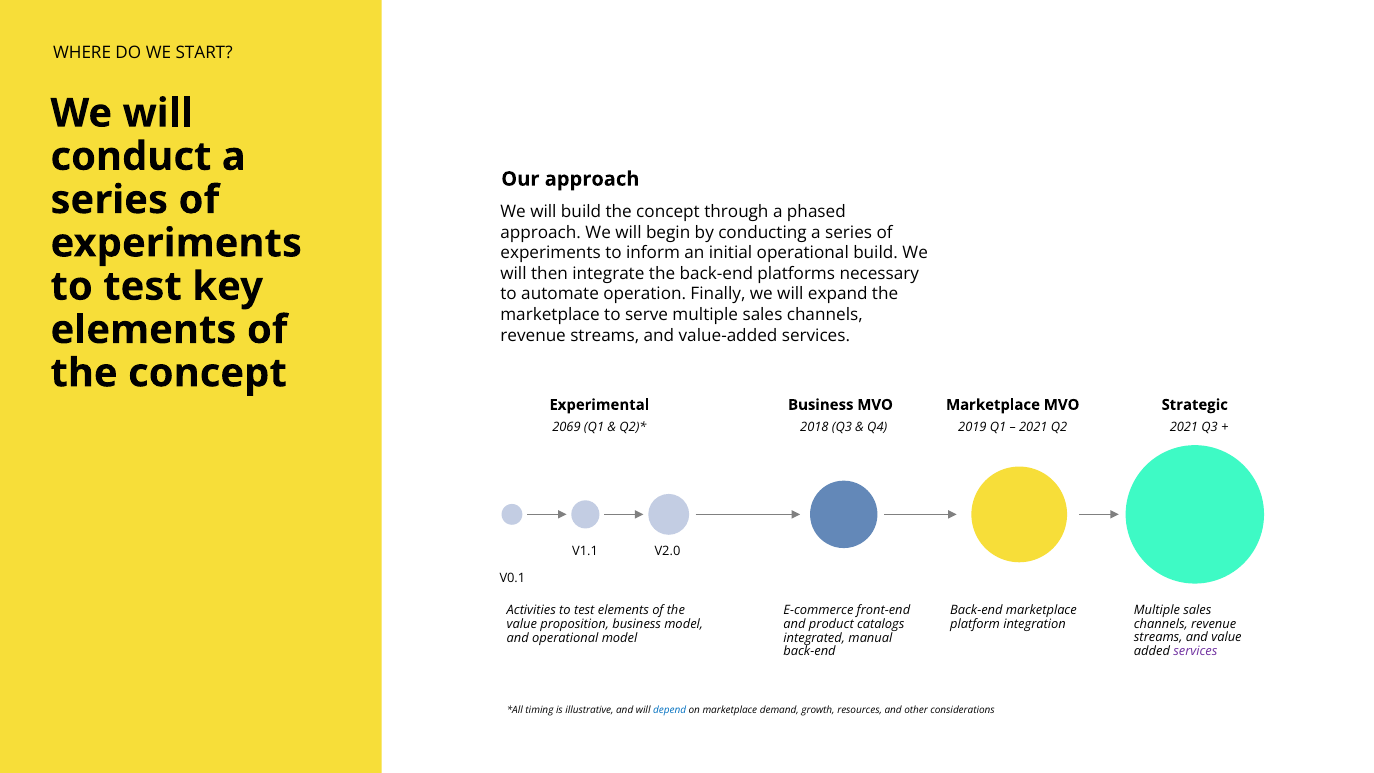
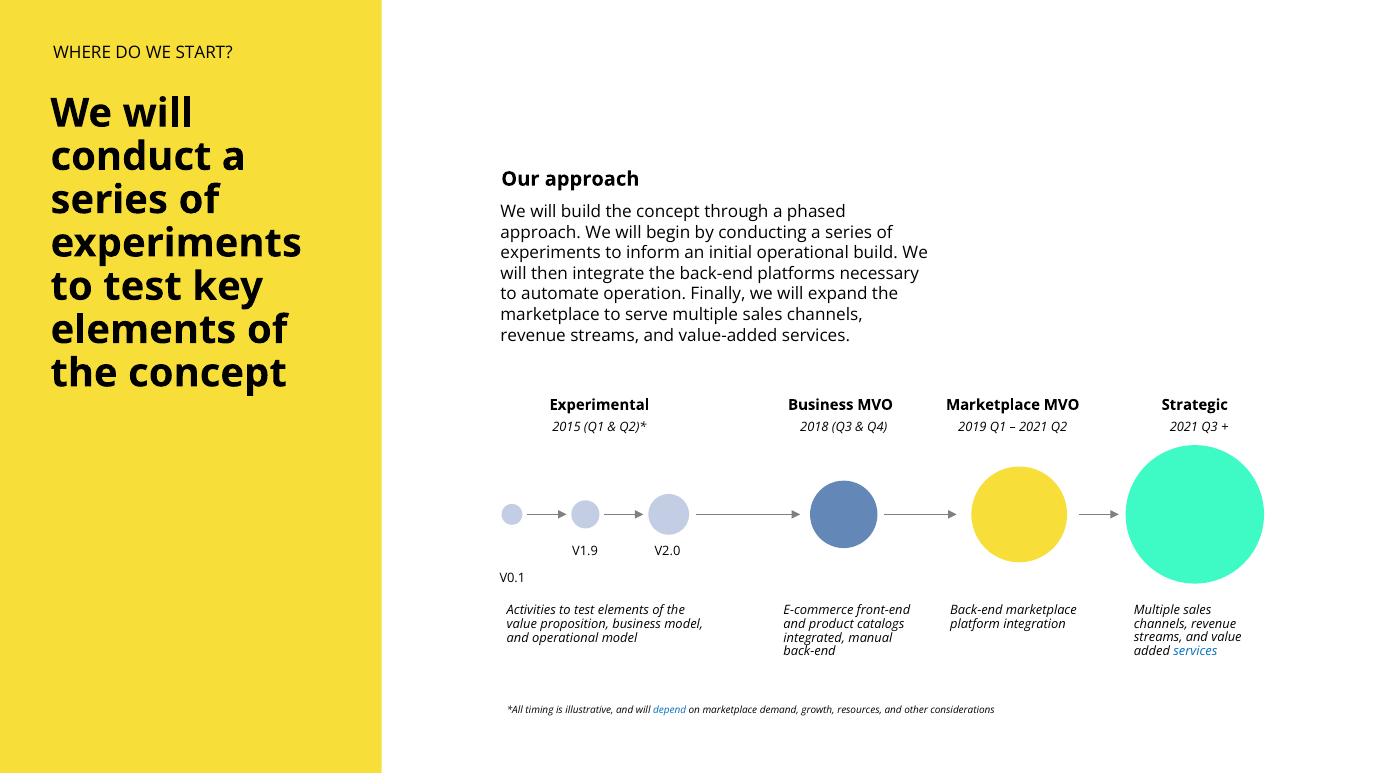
2069: 2069 -> 2015
V1.1: V1.1 -> V1.9
services at (1195, 652) colour: purple -> blue
